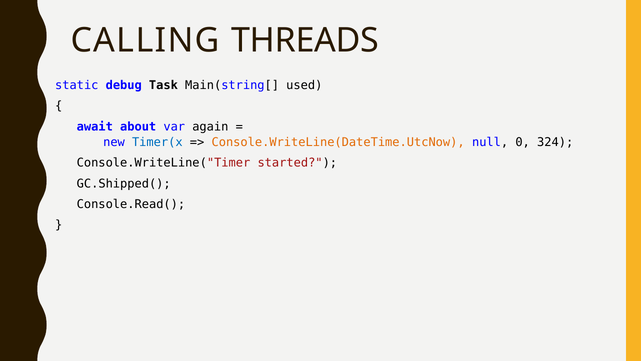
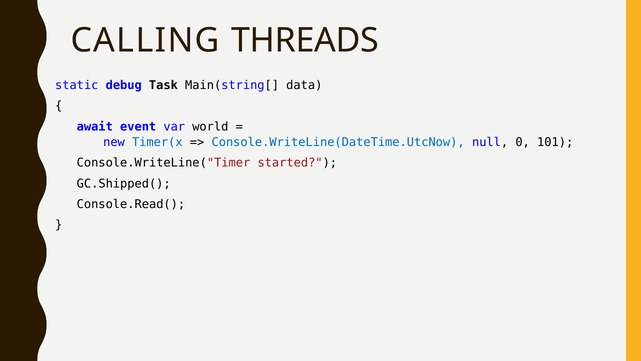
used: used -> data
about: about -> event
again: again -> world
Console.WriteLine(DateTime.UtcNow colour: orange -> blue
324: 324 -> 101
